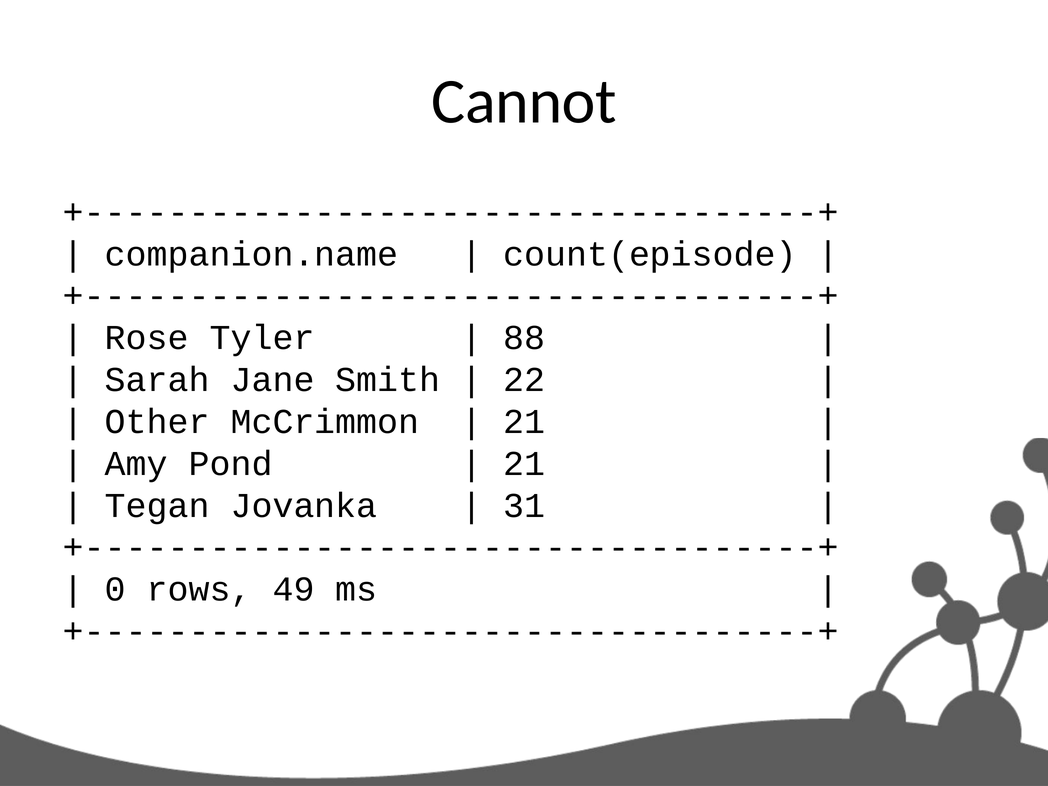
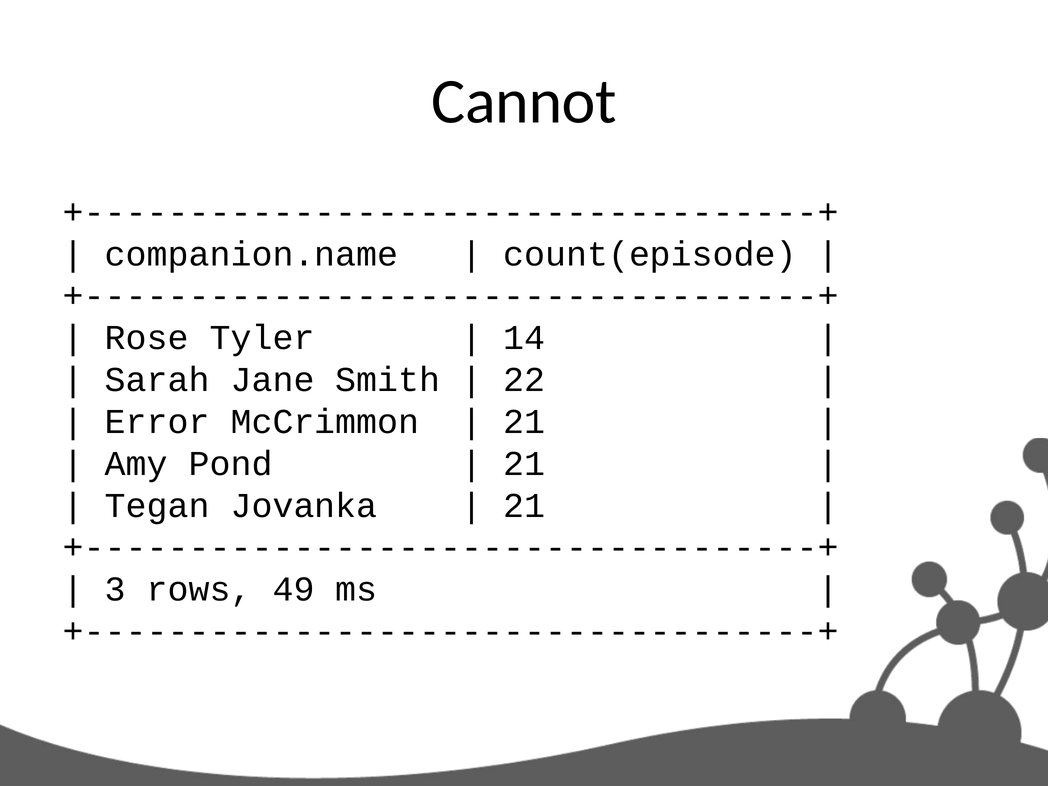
88: 88 -> 14
Other: Other -> Error
31 at (524, 505): 31 -> 21
0: 0 -> 3
